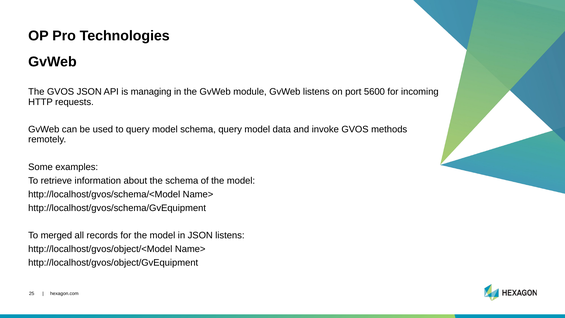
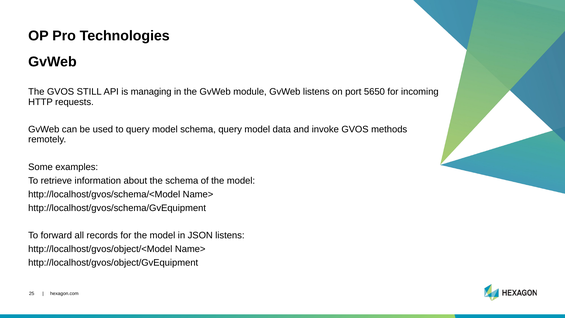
GVOS JSON: JSON -> STILL
5600: 5600 -> 5650
merged: merged -> forward
